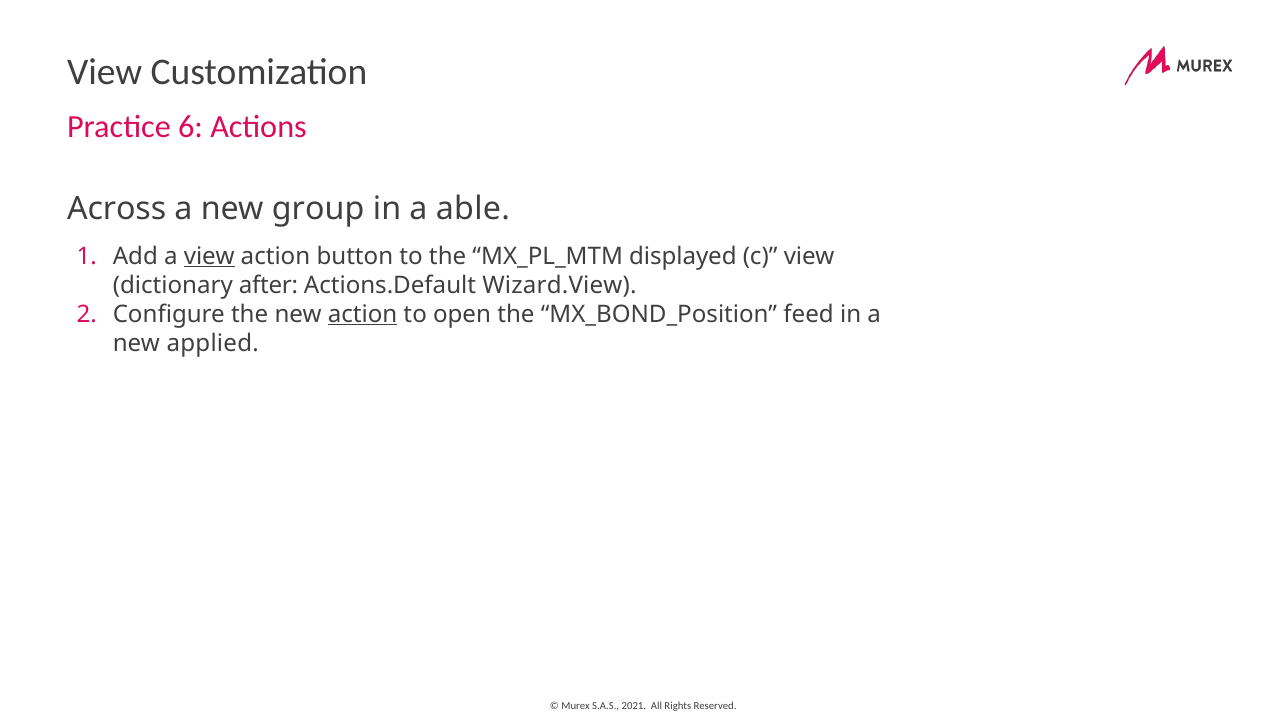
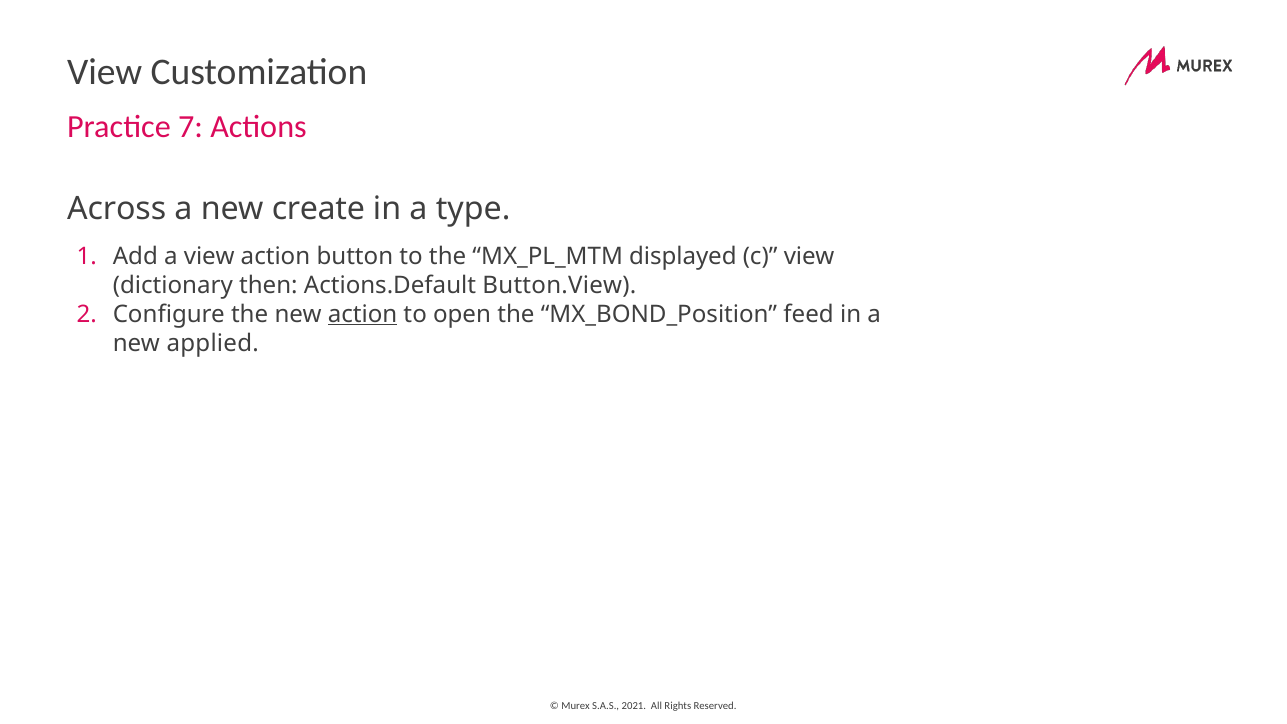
6: 6 -> 7
group: group -> create
able: able -> type
view at (209, 256) underline: present -> none
after: after -> then
Wizard.View: Wizard.View -> Button.View
